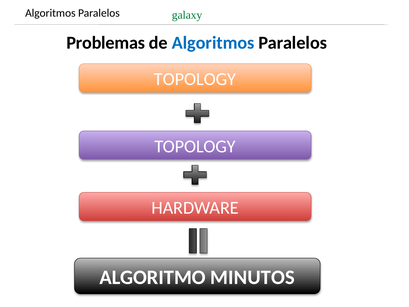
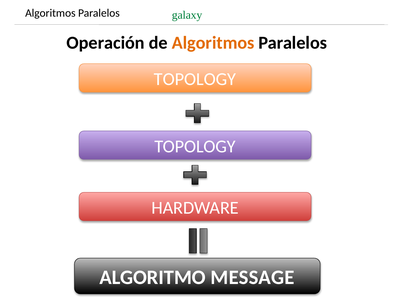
Problemas: Problemas -> Operación
Algoritmos at (213, 43) colour: blue -> orange
MINUTOS: MINUTOS -> MESSAGE
